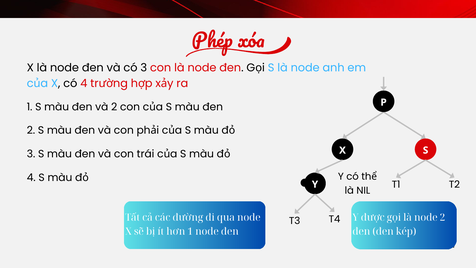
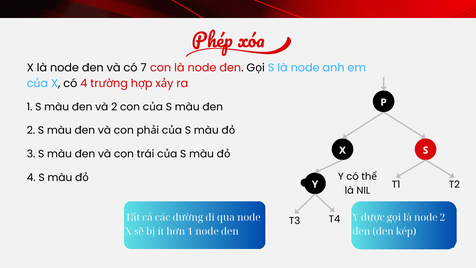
có 3: 3 -> 7
